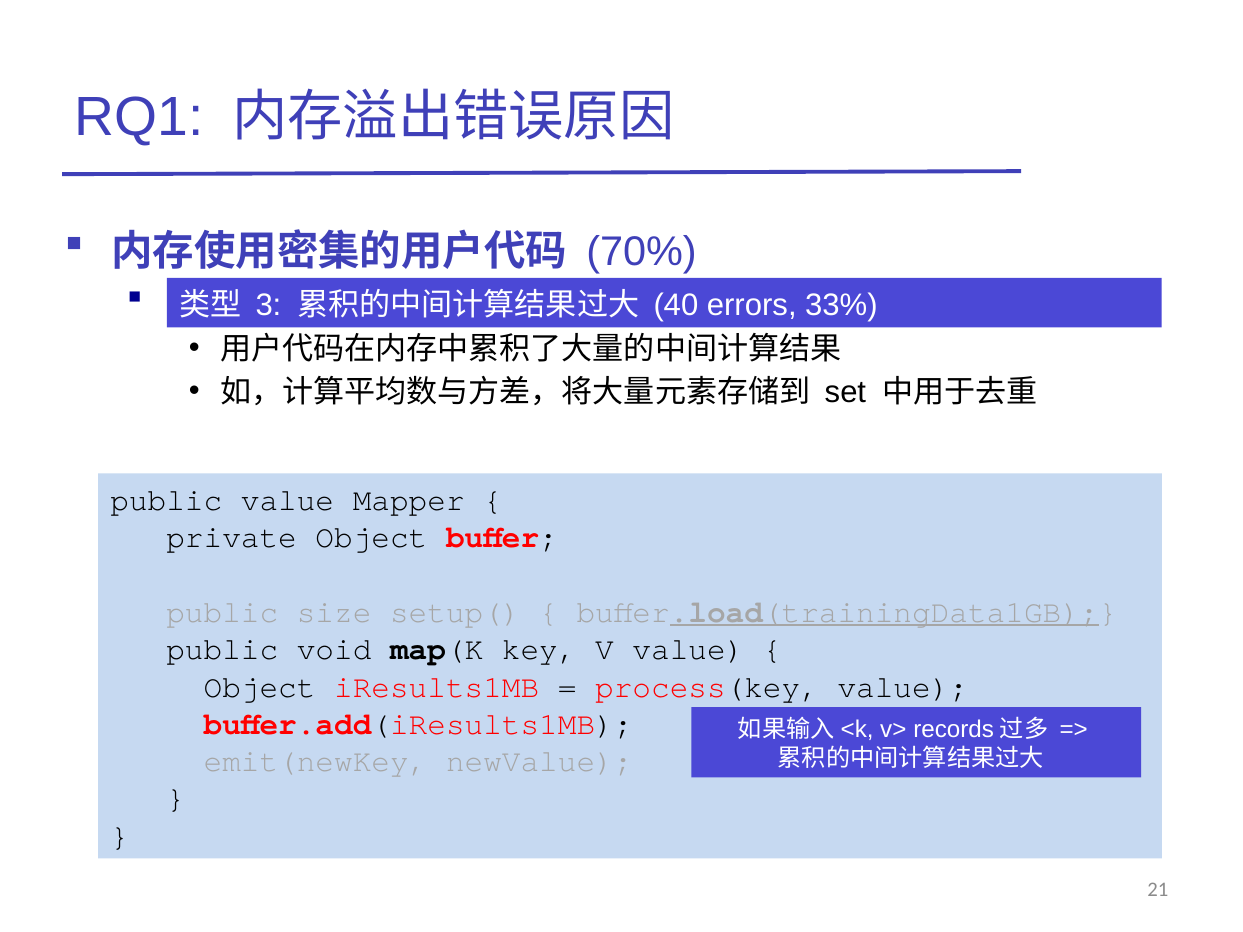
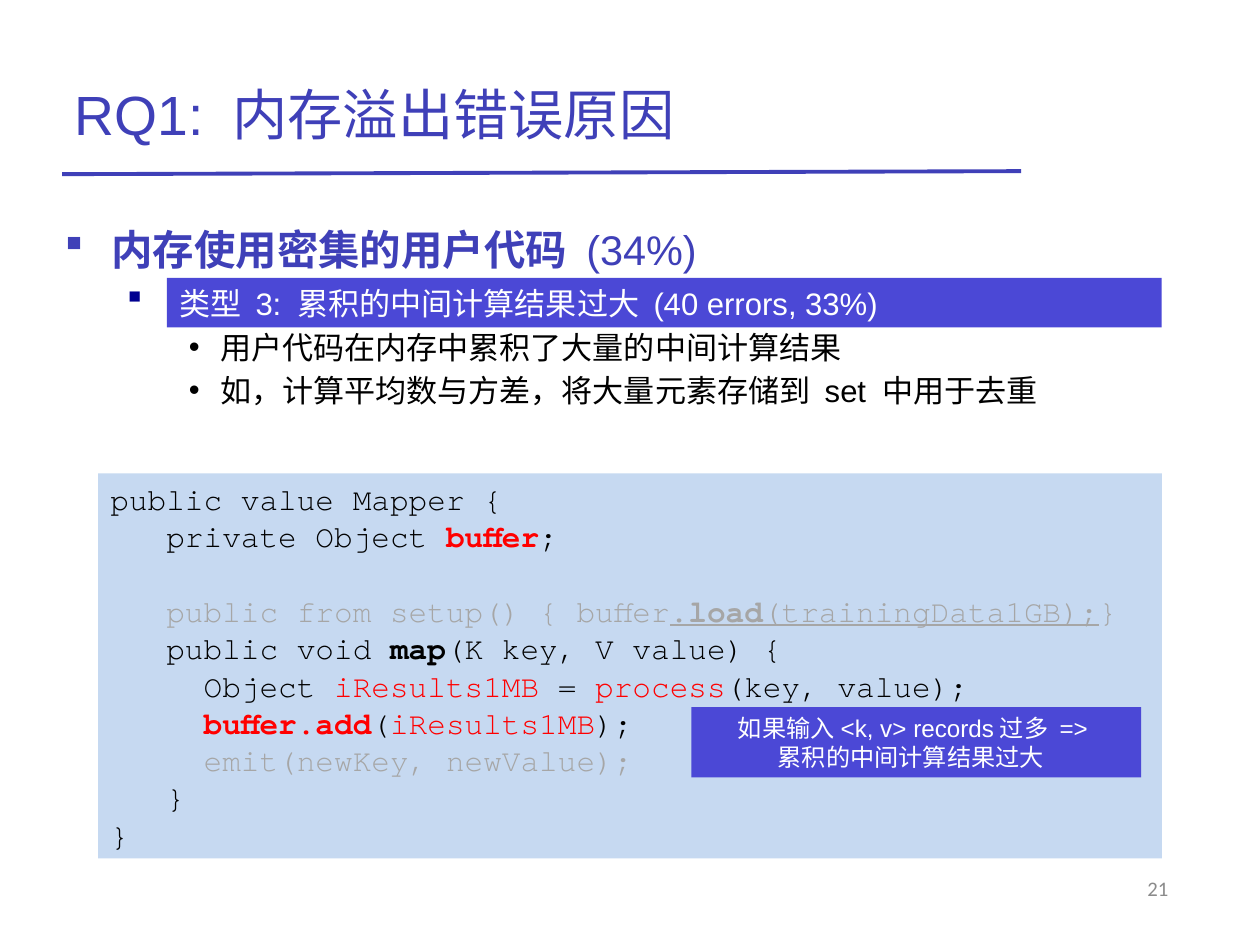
70%: 70% -> 34%
size: size -> from
